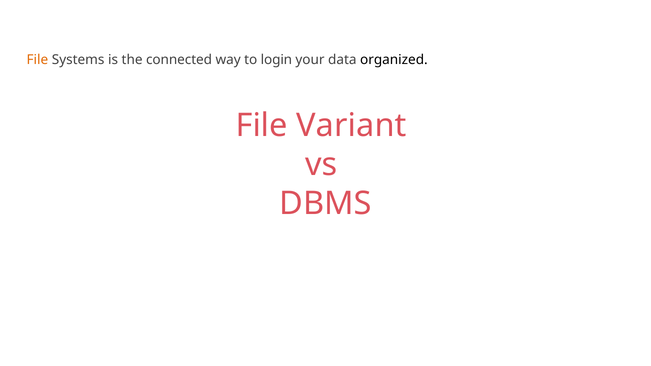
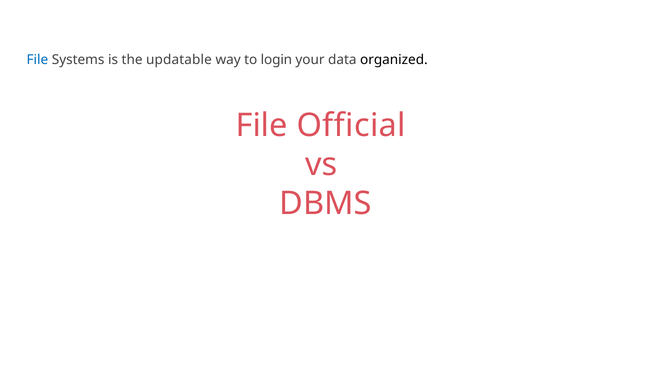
File at (37, 60) colour: orange -> blue
connected: connected -> updatable
Variant: Variant -> Official
